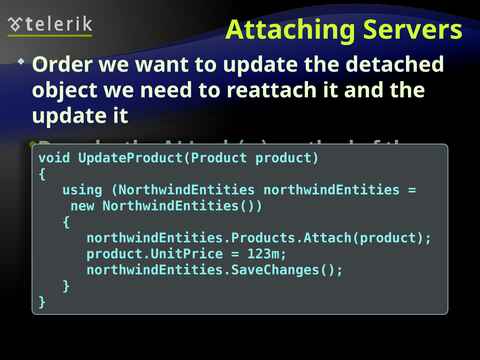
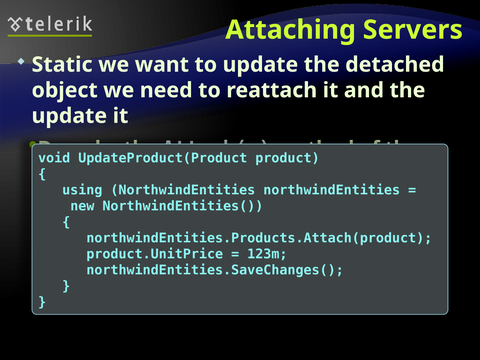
Order: Order -> Static
